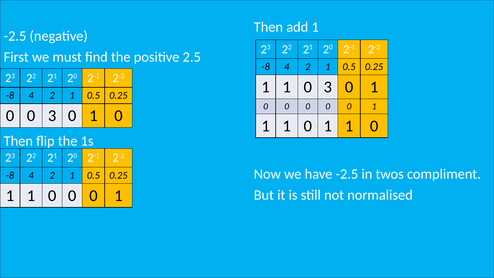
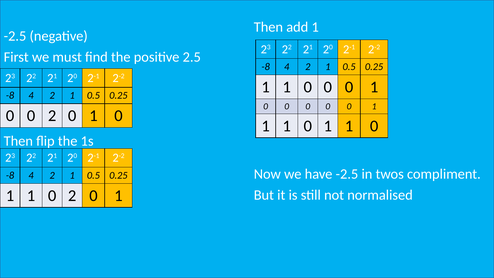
1 1 0 3: 3 -> 0
0 0 3: 3 -> 2
1 1 0 0: 0 -> 2
